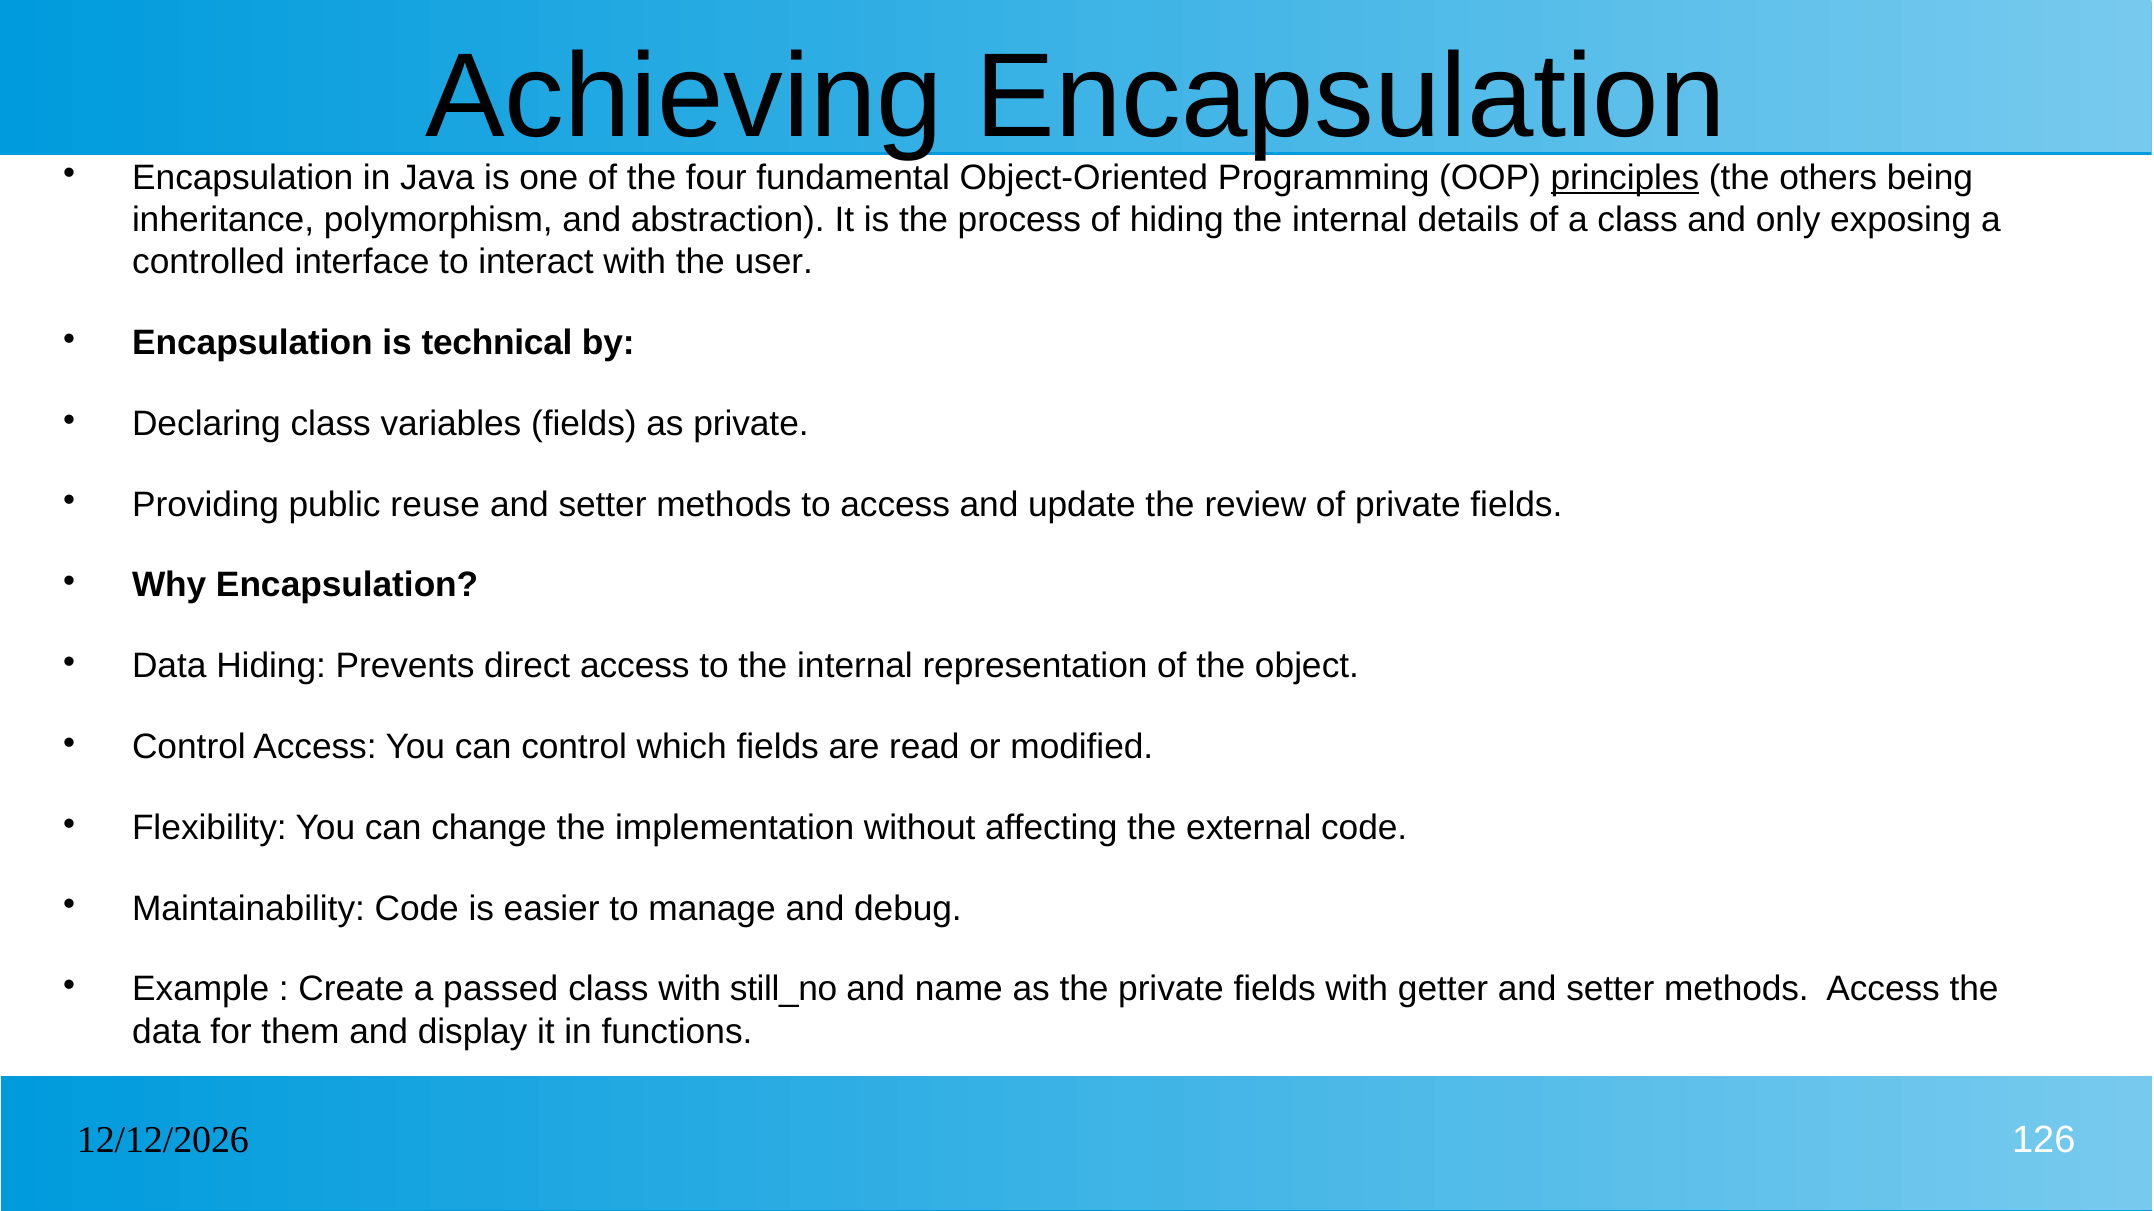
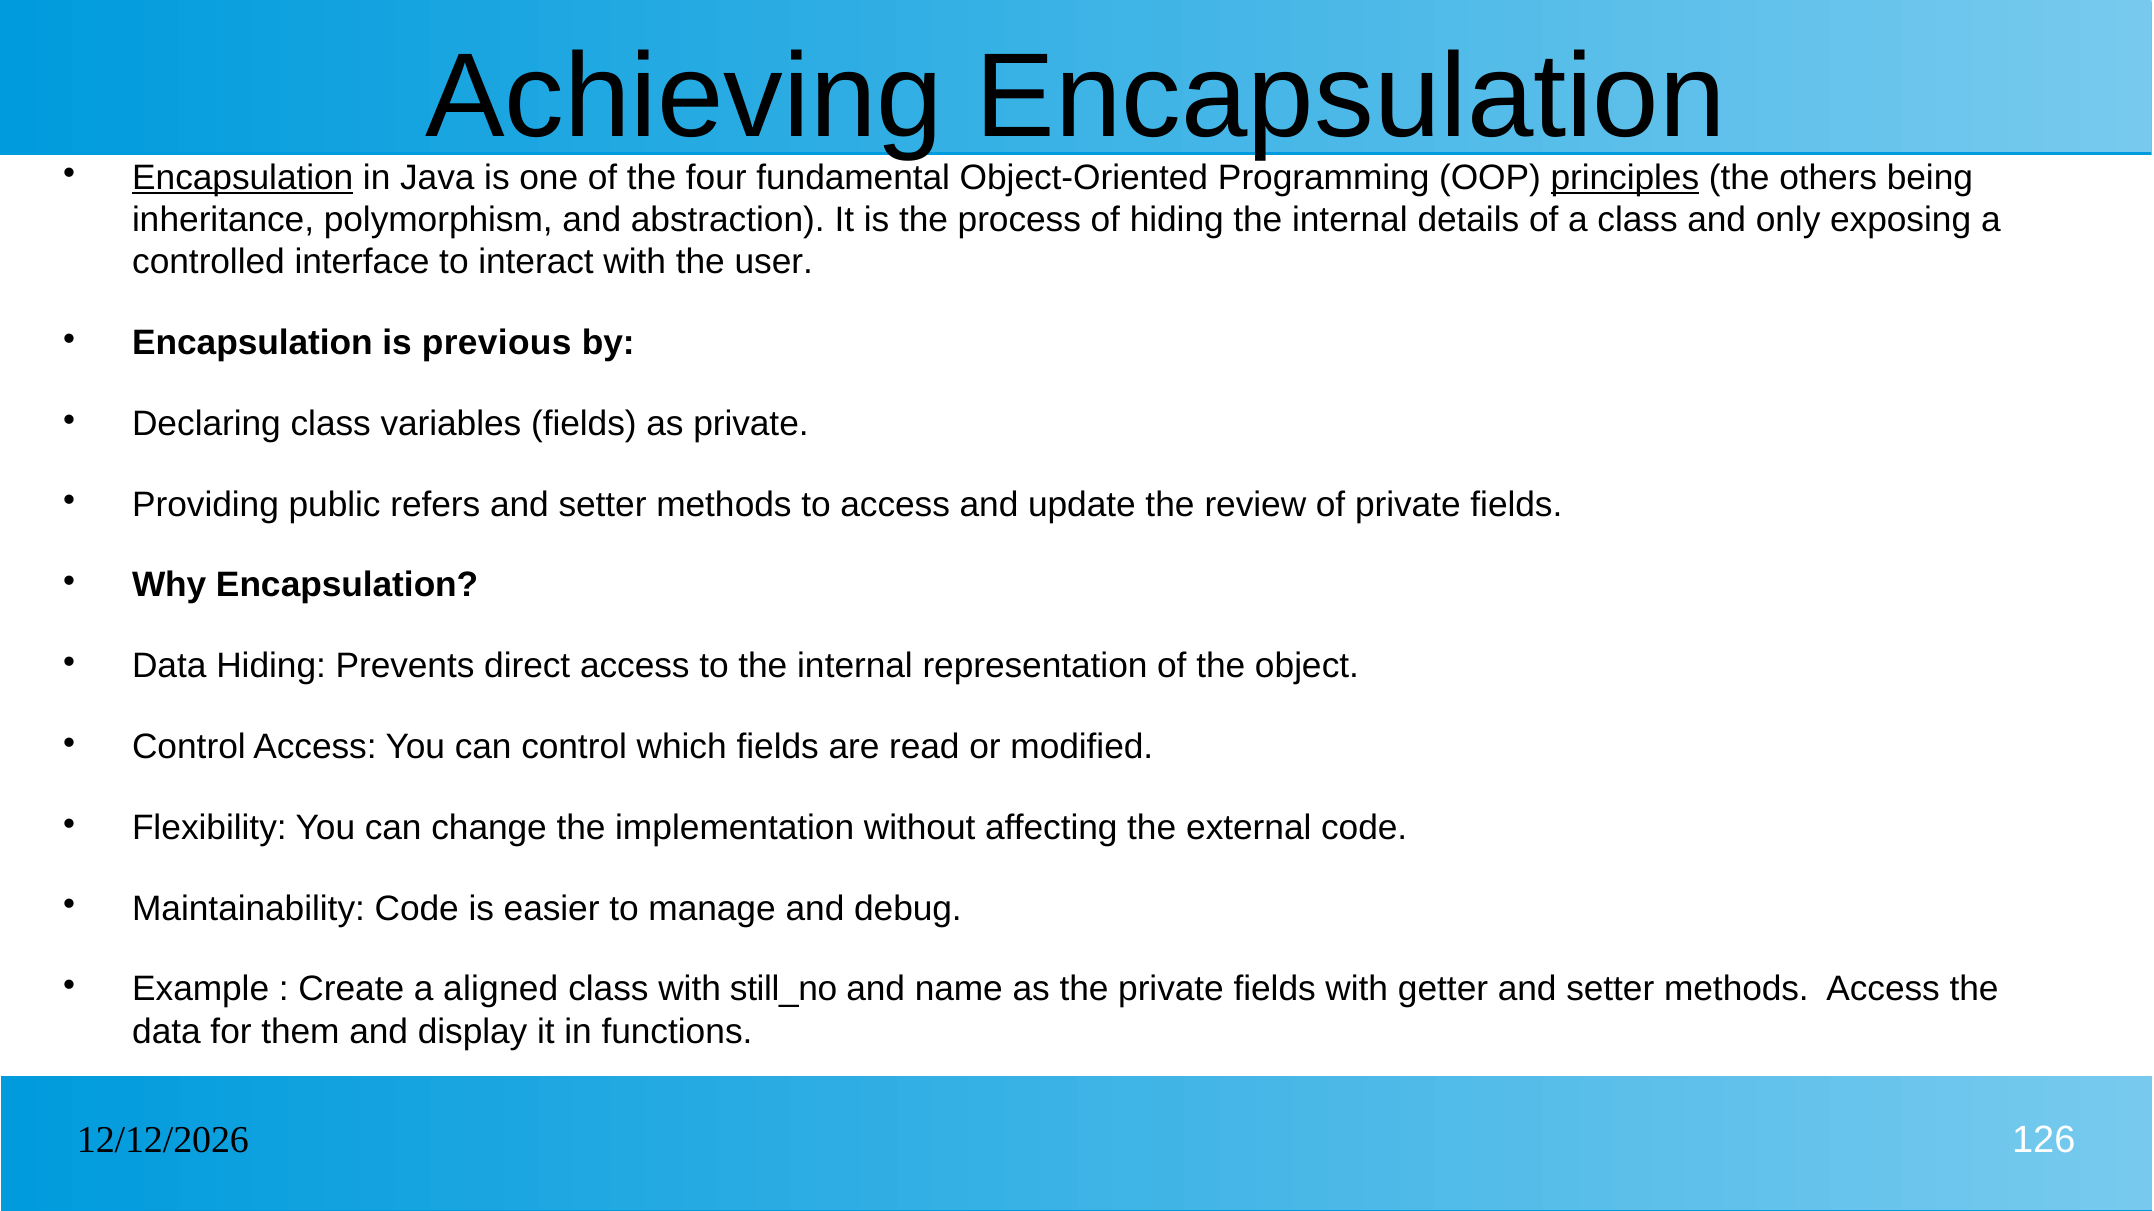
Encapsulation at (243, 178) underline: none -> present
technical: technical -> previous
reuse: reuse -> refers
passed: passed -> aligned
